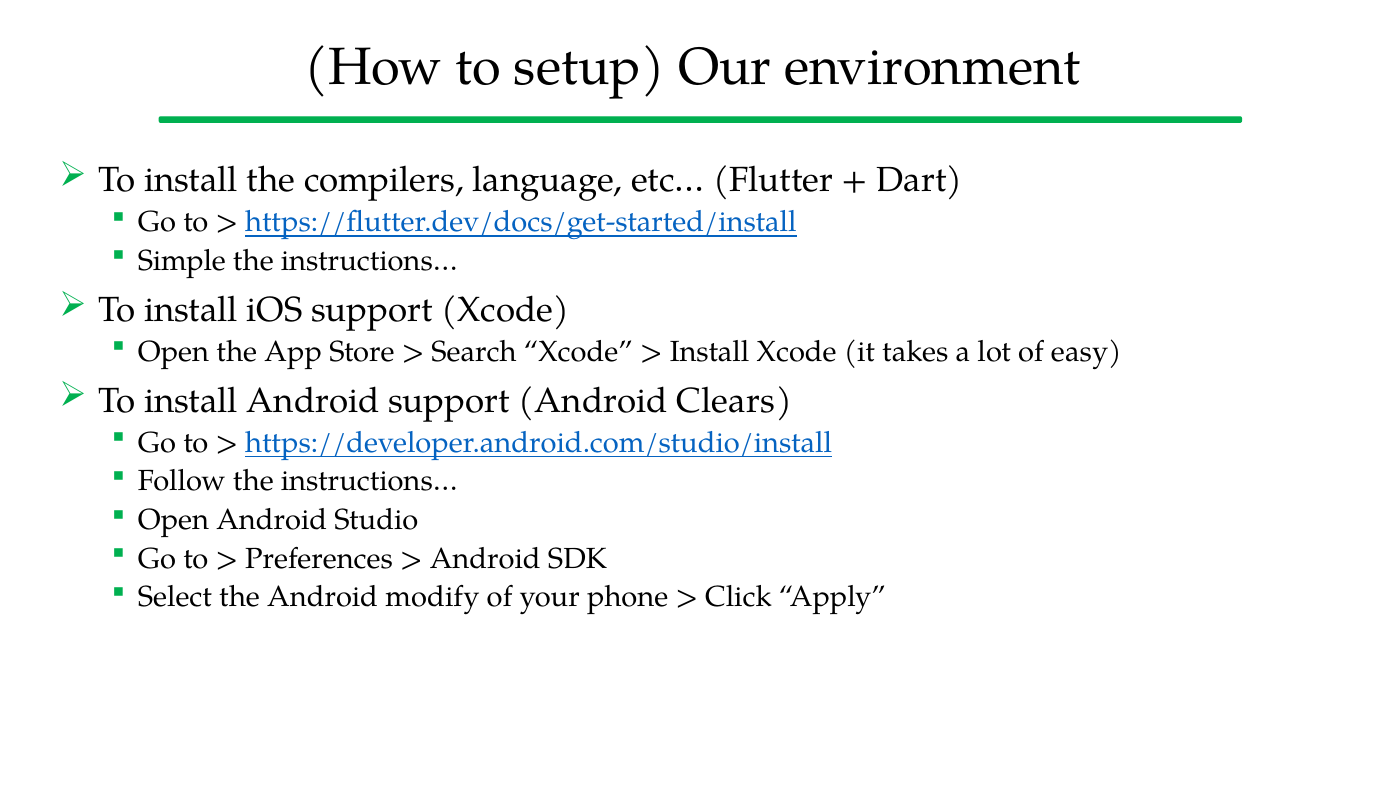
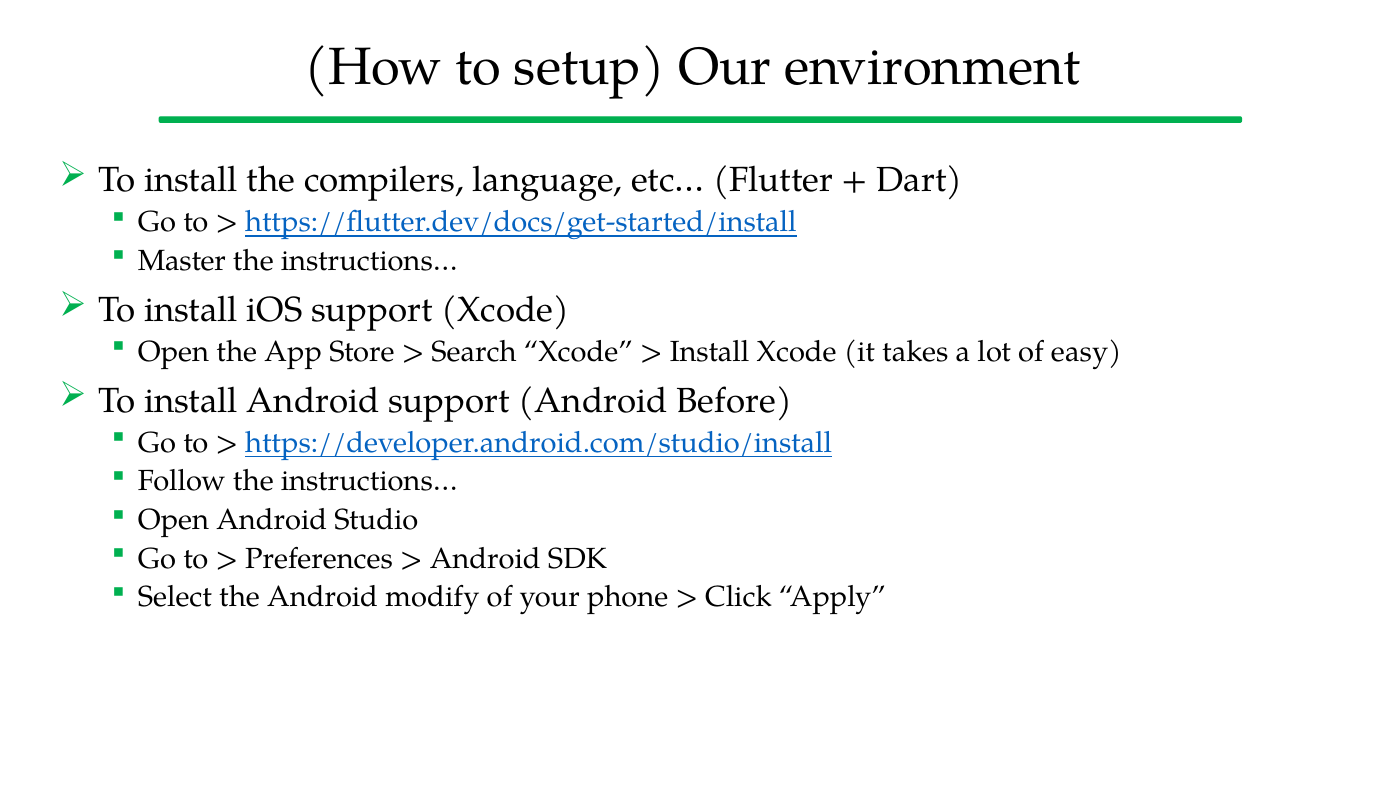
Simple: Simple -> Master
Clears: Clears -> Before
